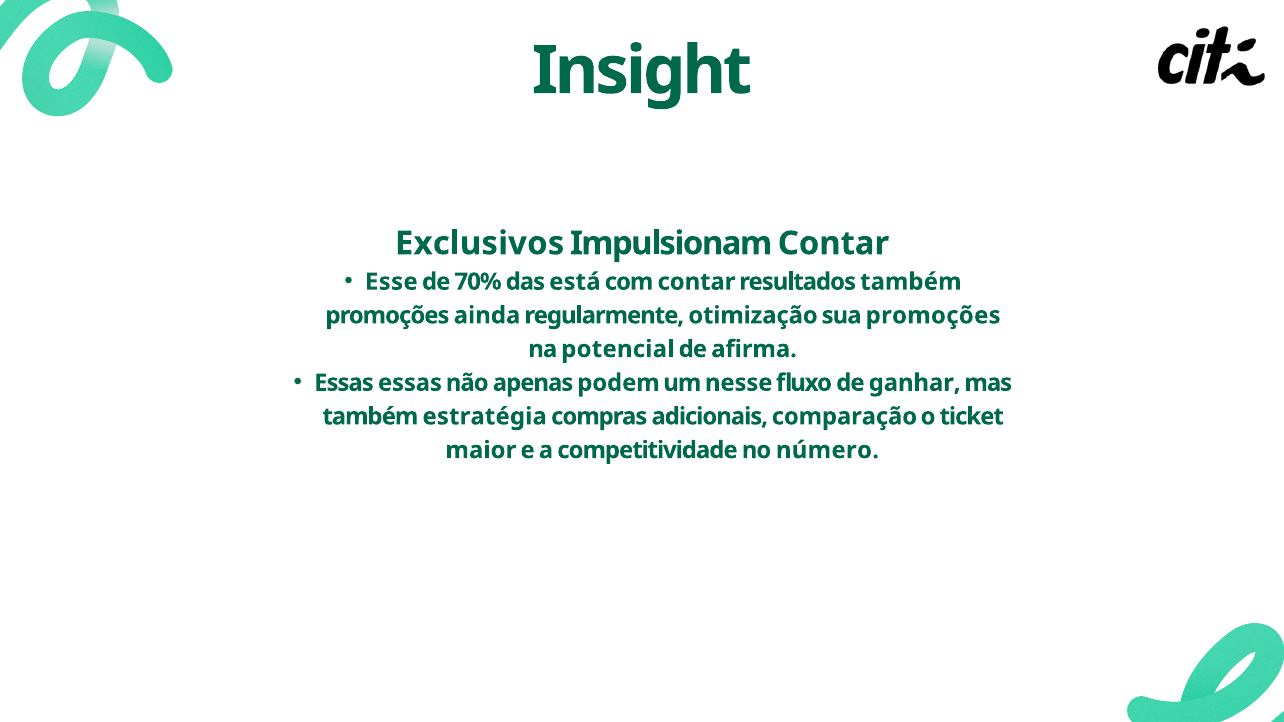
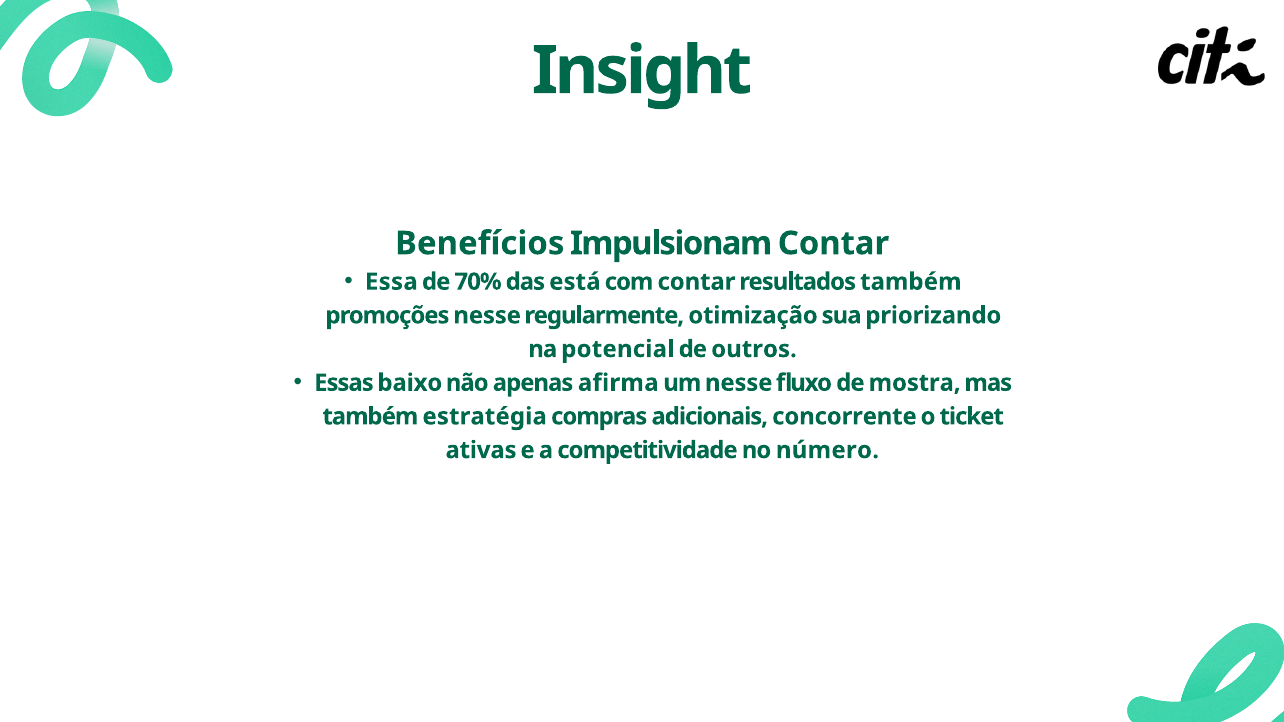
Exclusivos: Exclusivos -> Benefícios
Esse: Esse -> Essa
promoções ainda: ainda -> nesse
sua promoções: promoções -> priorizando
afirma: afirma -> outros
Essas essas: essas -> baixo
podem: podem -> afirma
ganhar: ganhar -> mostra
comparação: comparação -> concorrente
maior: maior -> ativas
